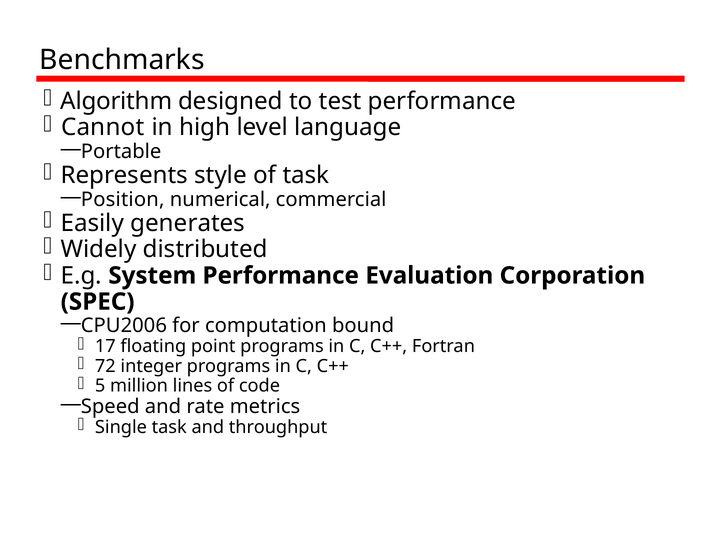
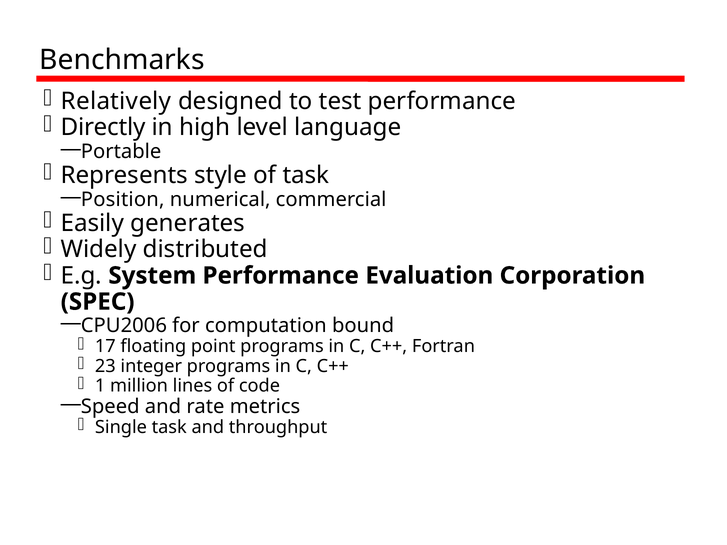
Algorithm: Algorithm -> Relatively
Cannot: Cannot -> Directly
72: 72 -> 23
5: 5 -> 1
